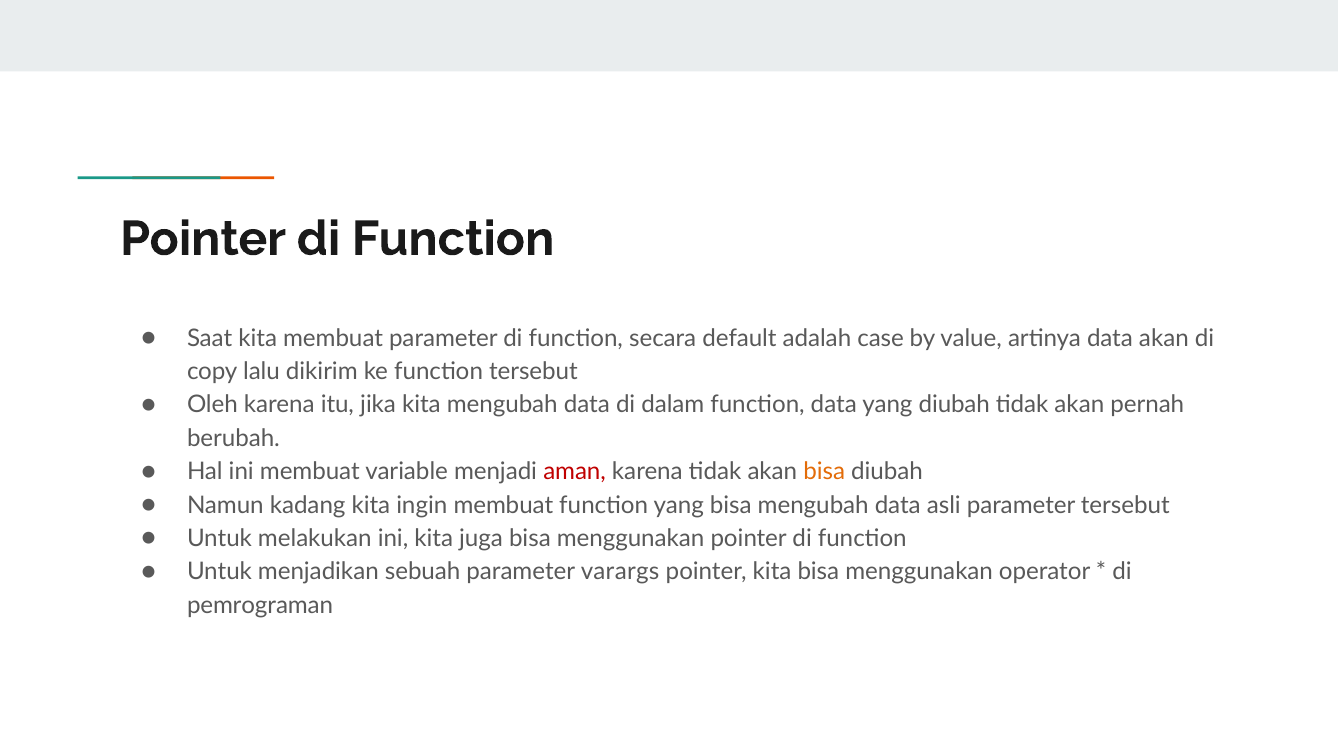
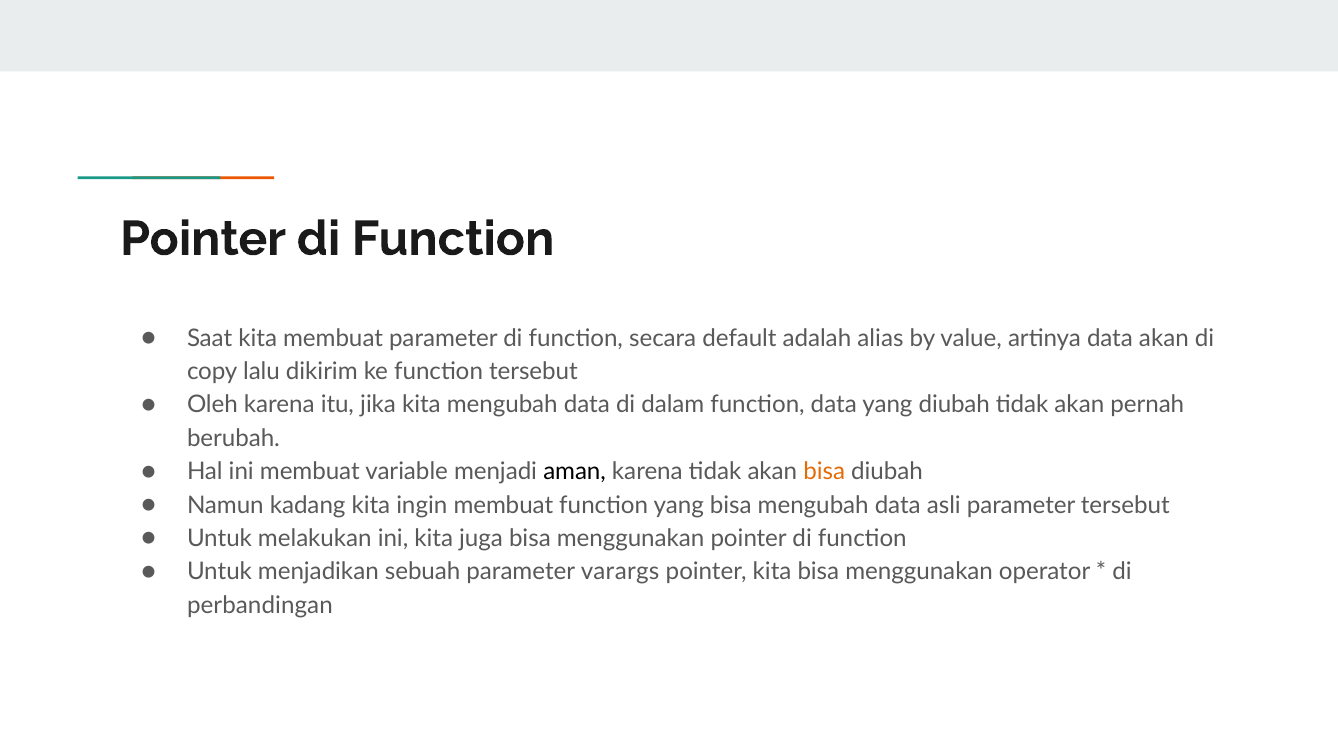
case: case -> alias
aman colour: red -> black
pemrograman: pemrograman -> perbandingan
